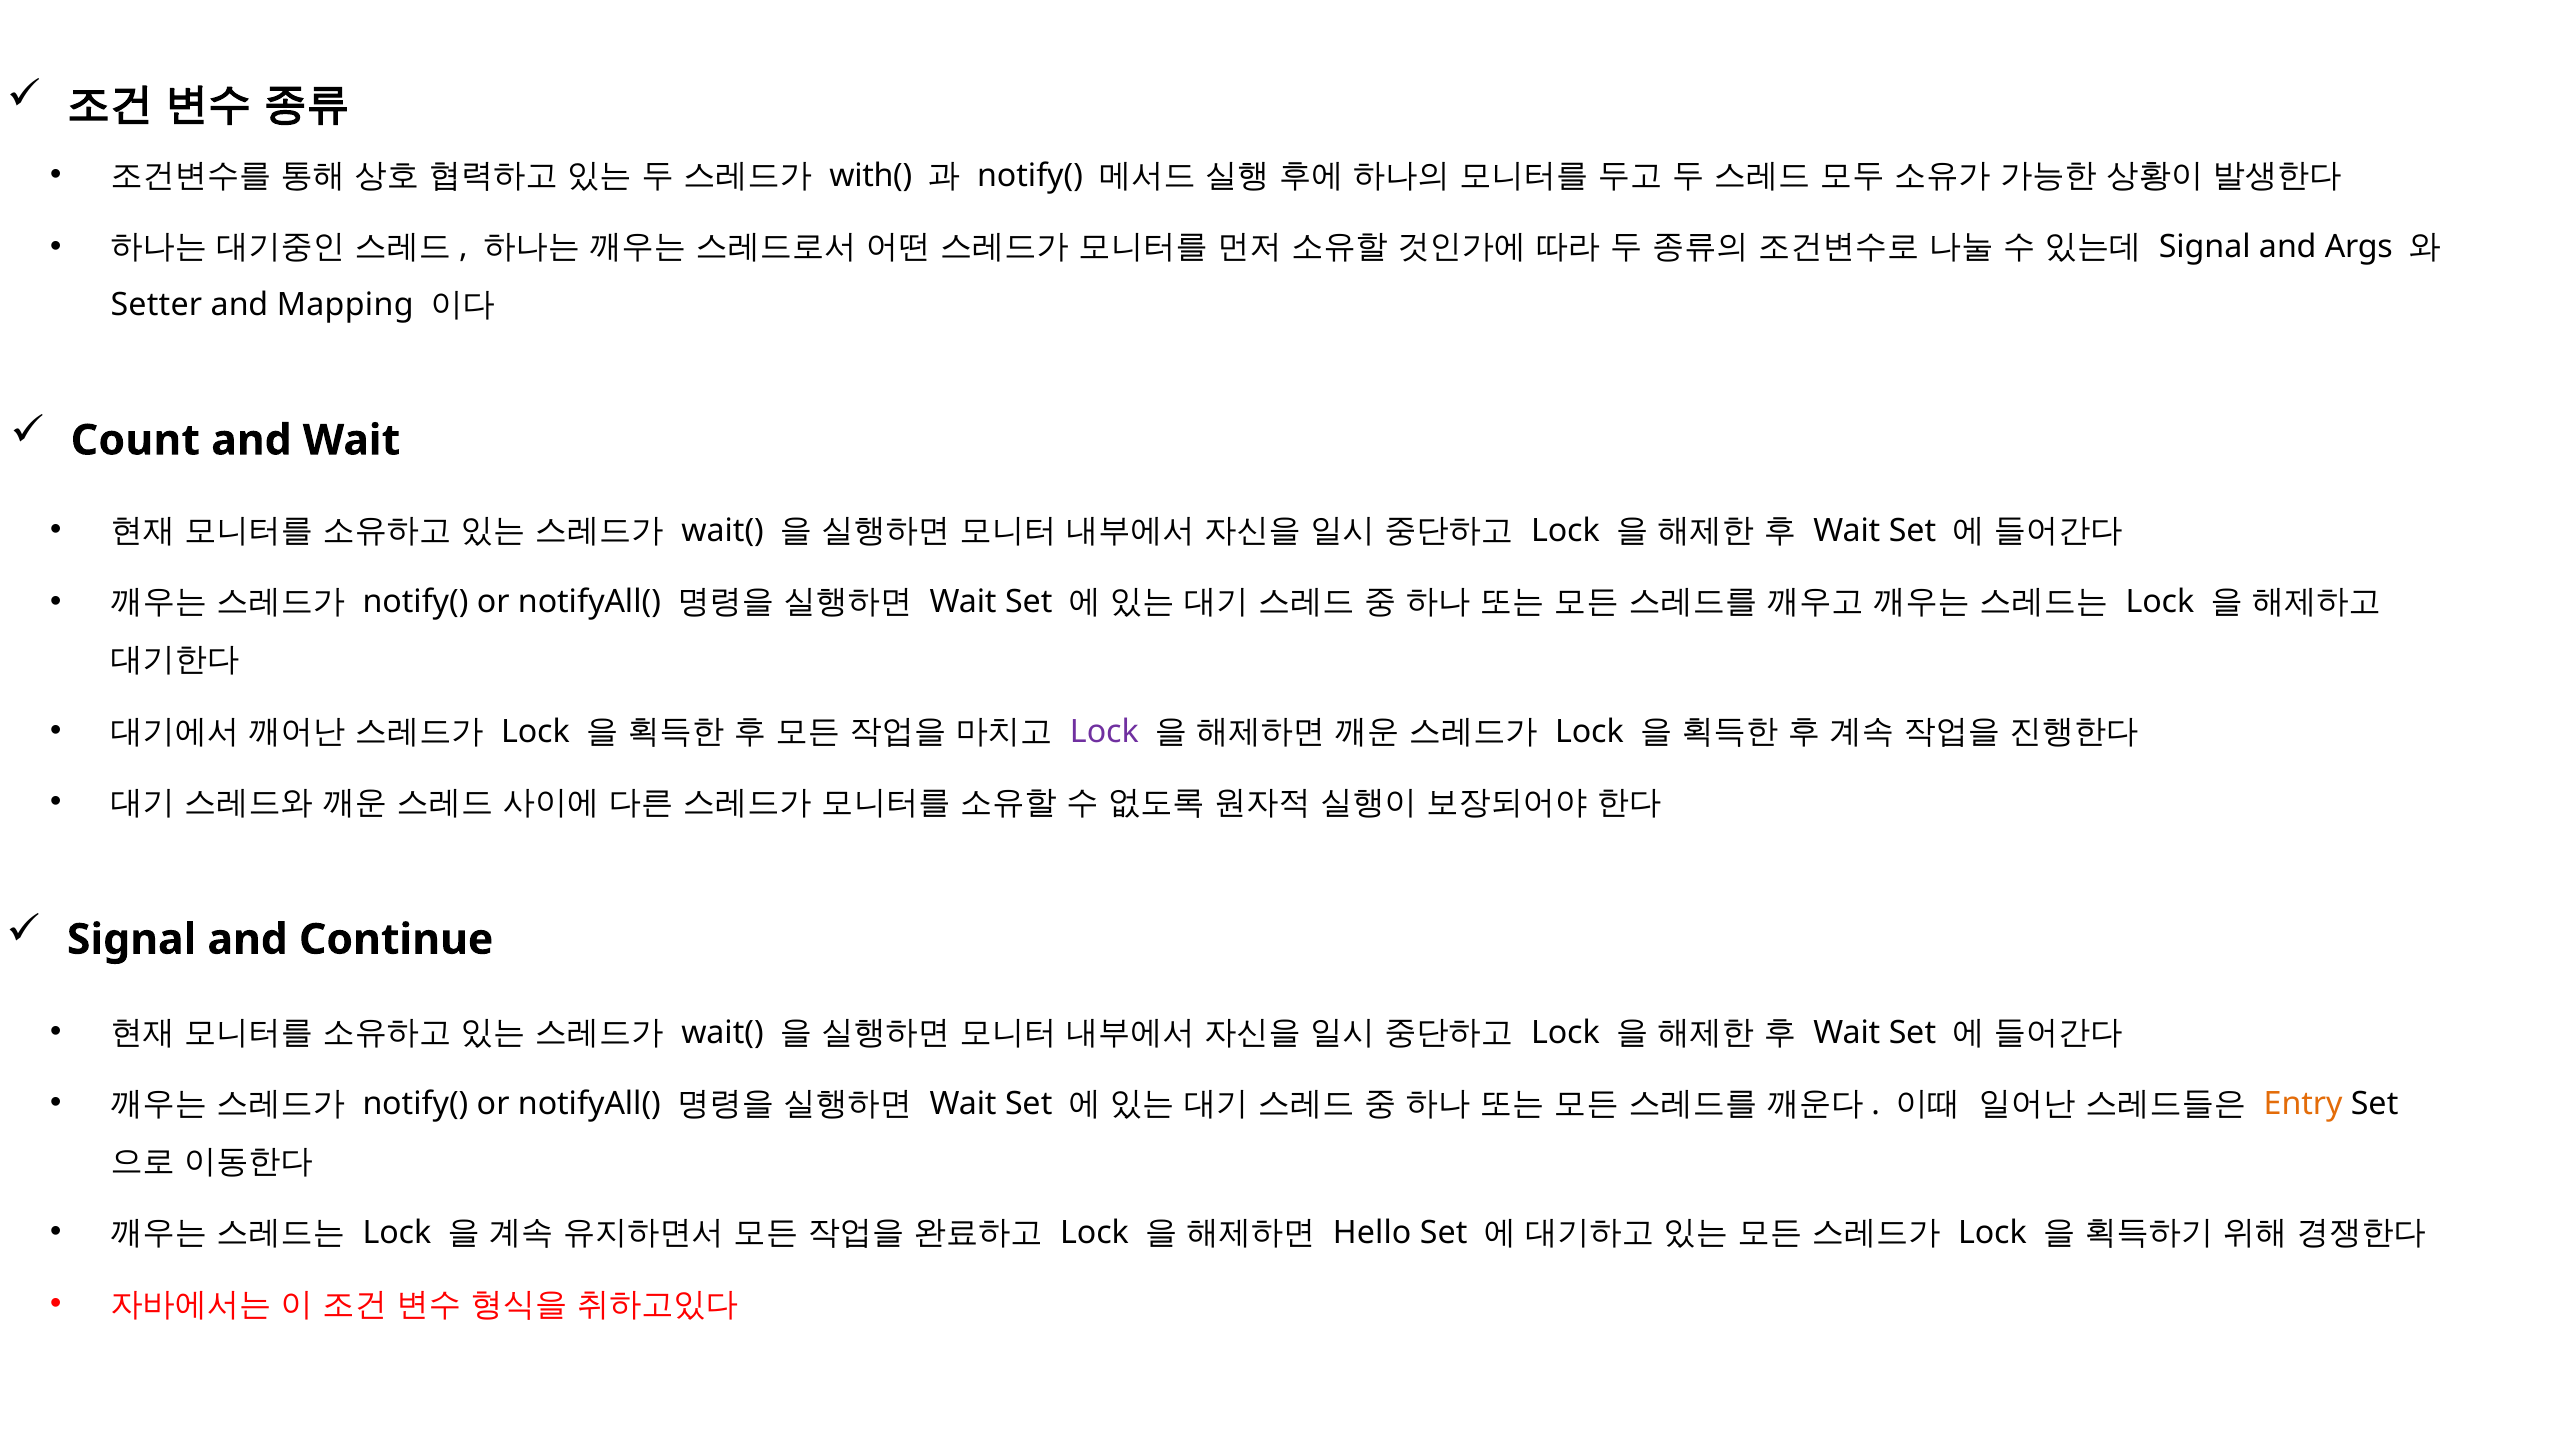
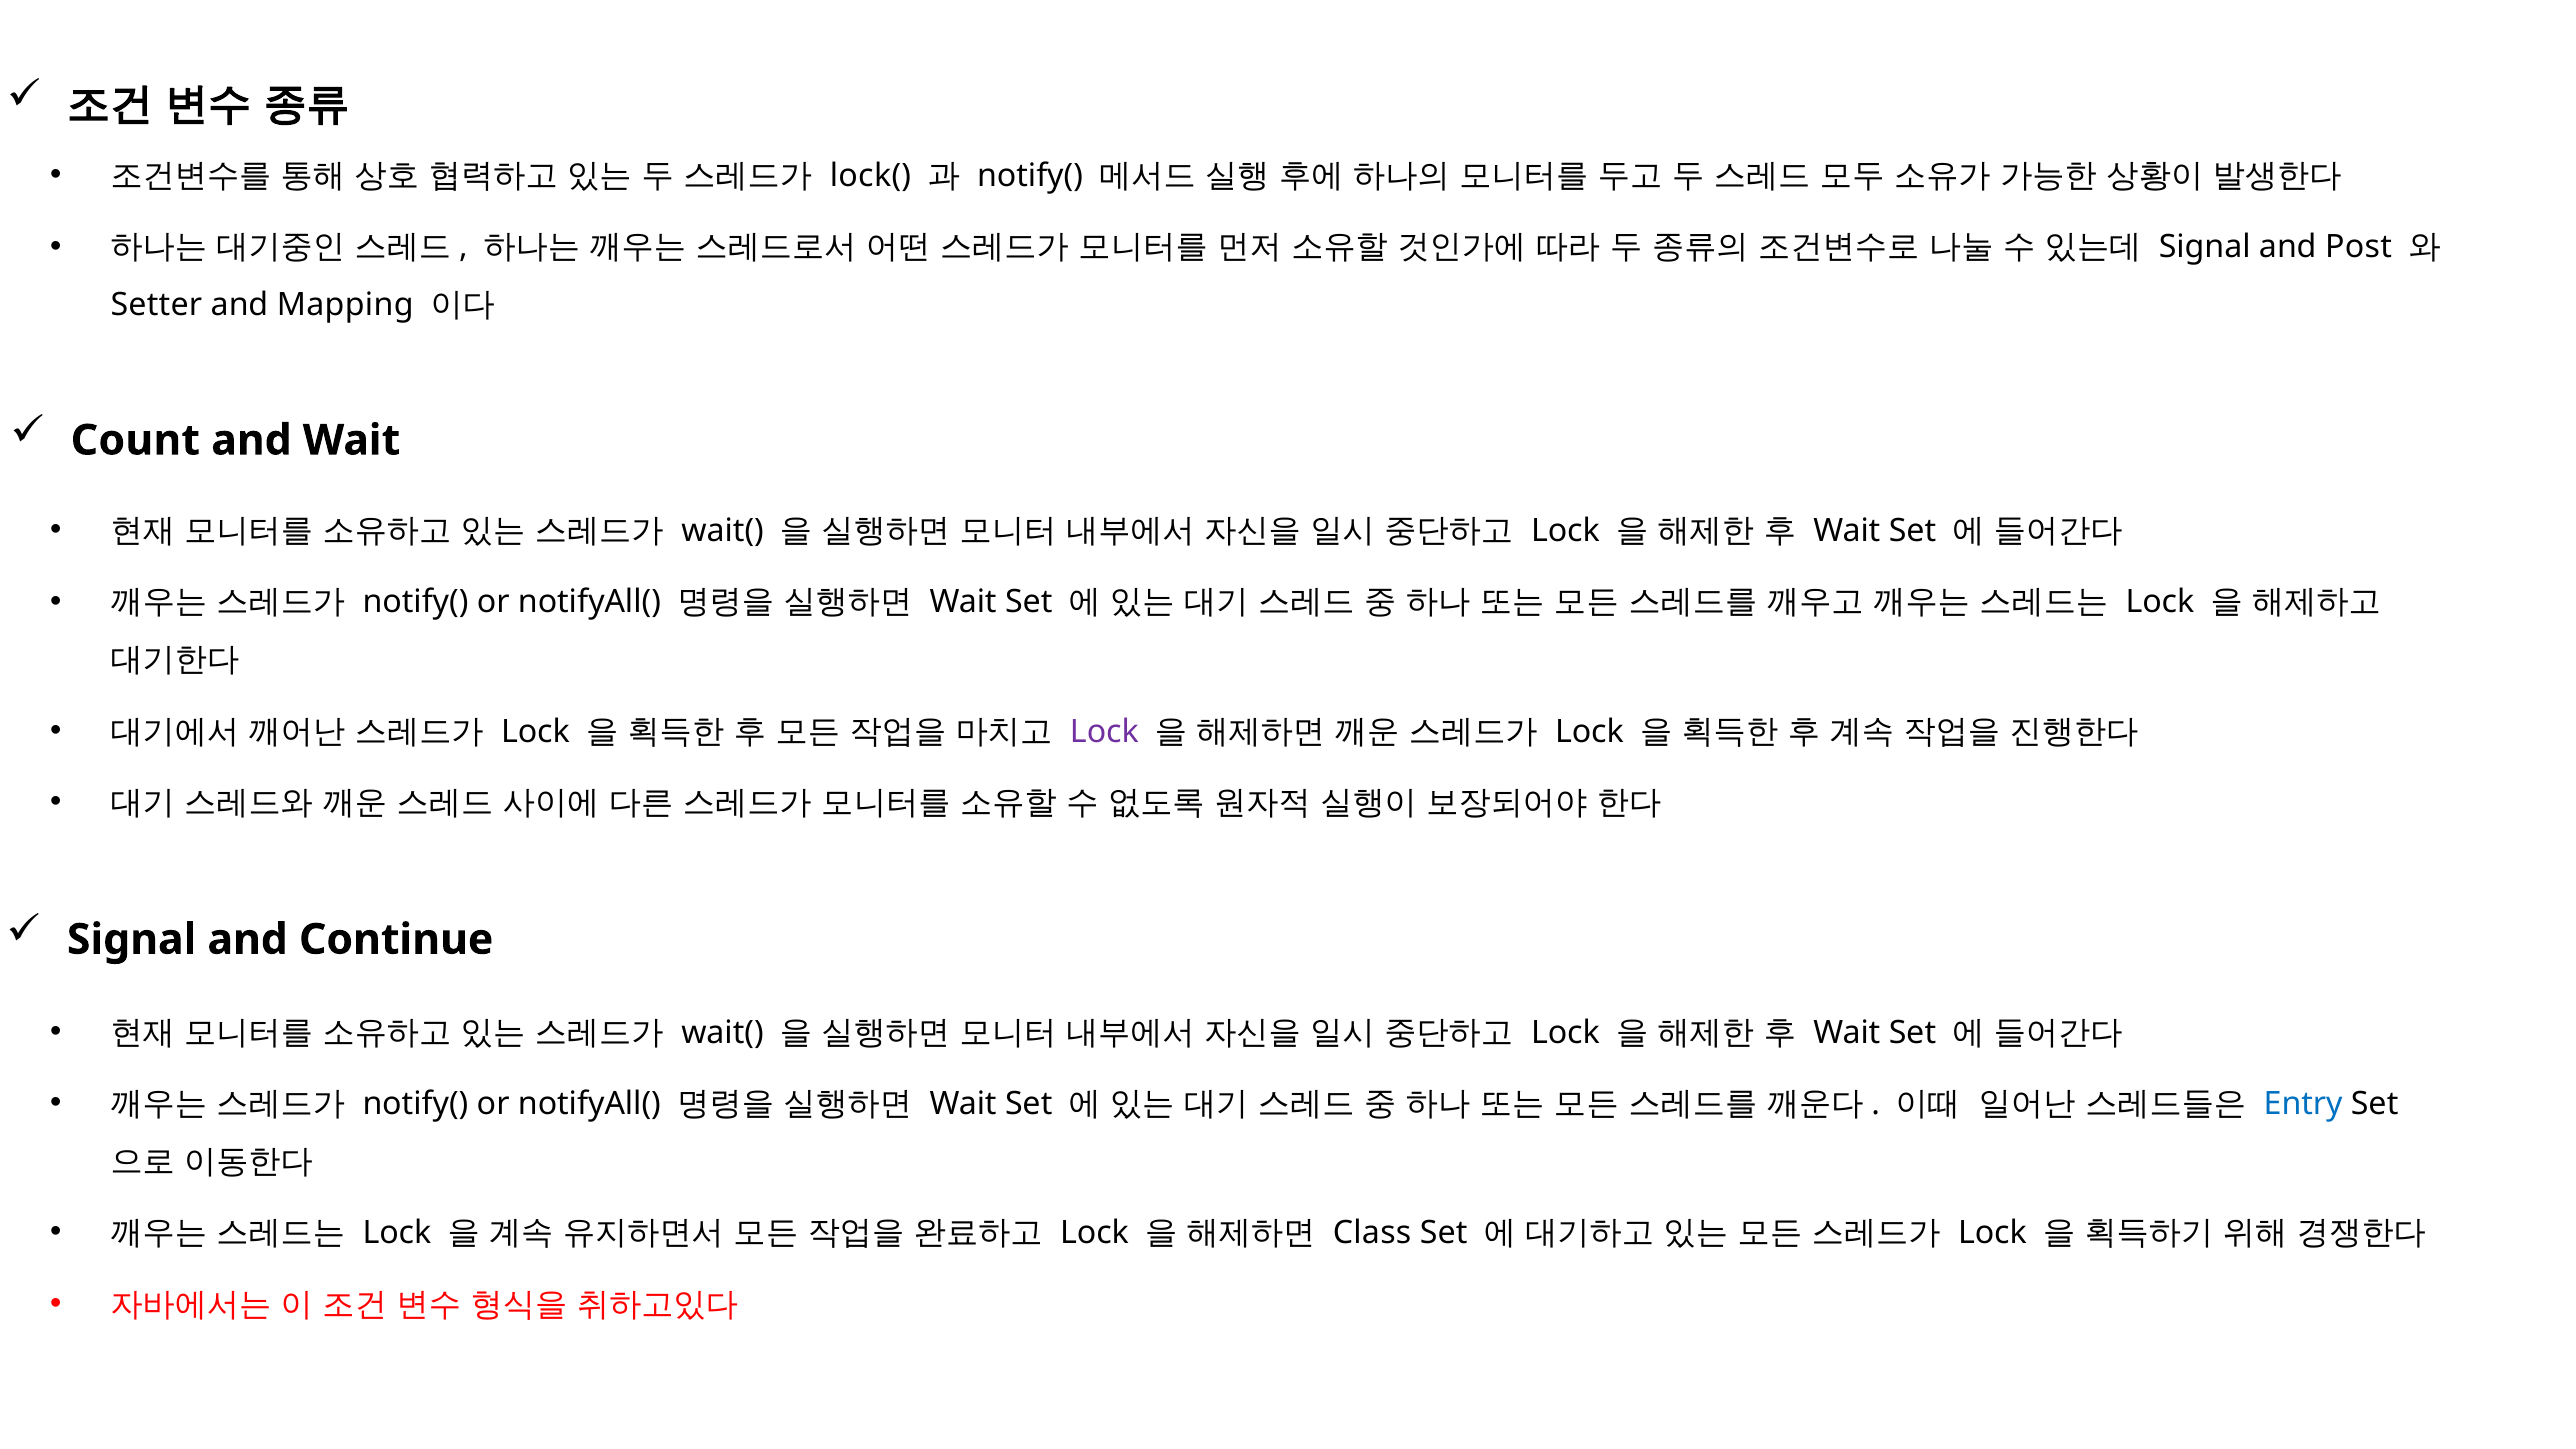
with(: with( -> lock(
Args: Args -> Post
Entry colour: orange -> blue
Hello: Hello -> Class
